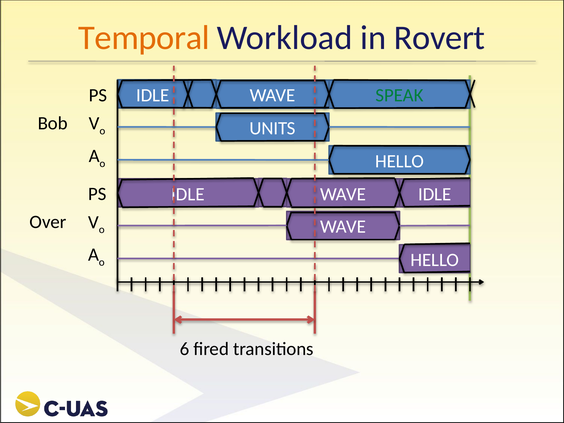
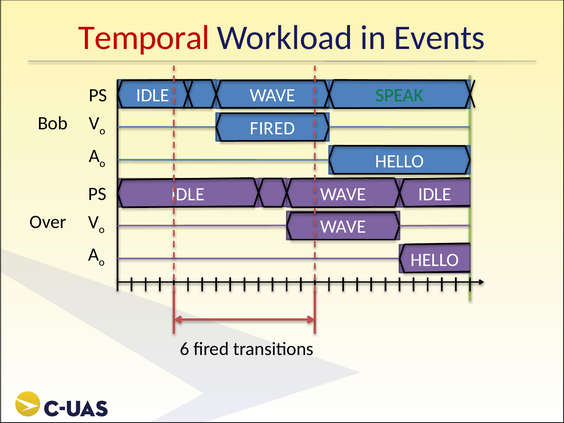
Temporal colour: orange -> red
Rovert: Rovert -> Events
UNITS at (273, 128): UNITS -> FIRED
